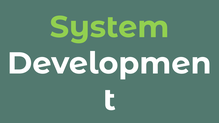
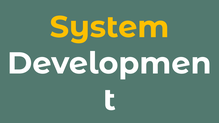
System colour: light green -> yellow
